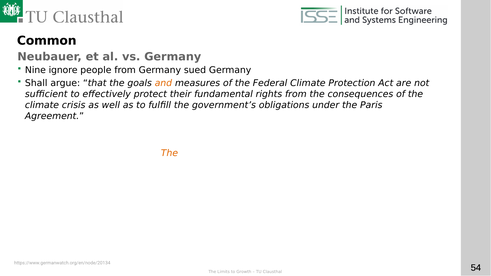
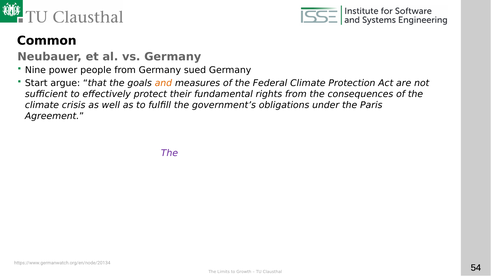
ignore: ignore -> power
Shall: Shall -> Start
The at (169, 153) colour: orange -> purple
